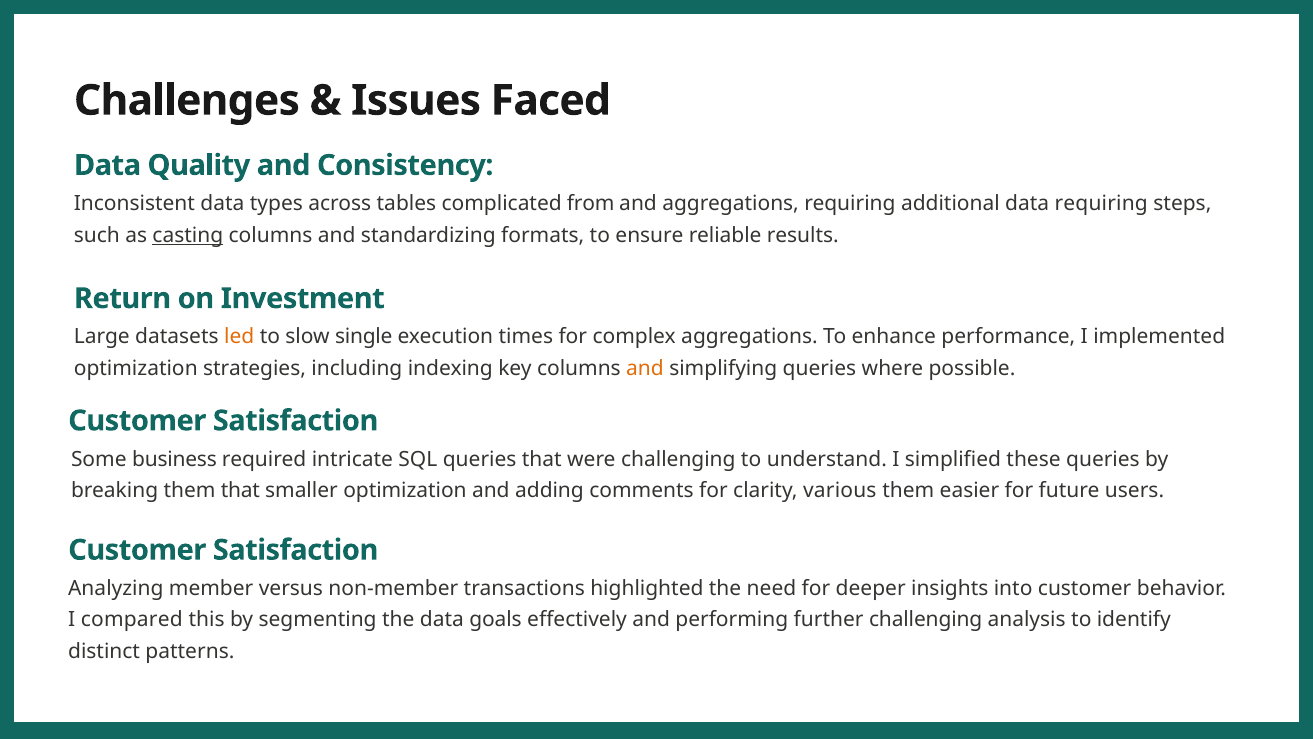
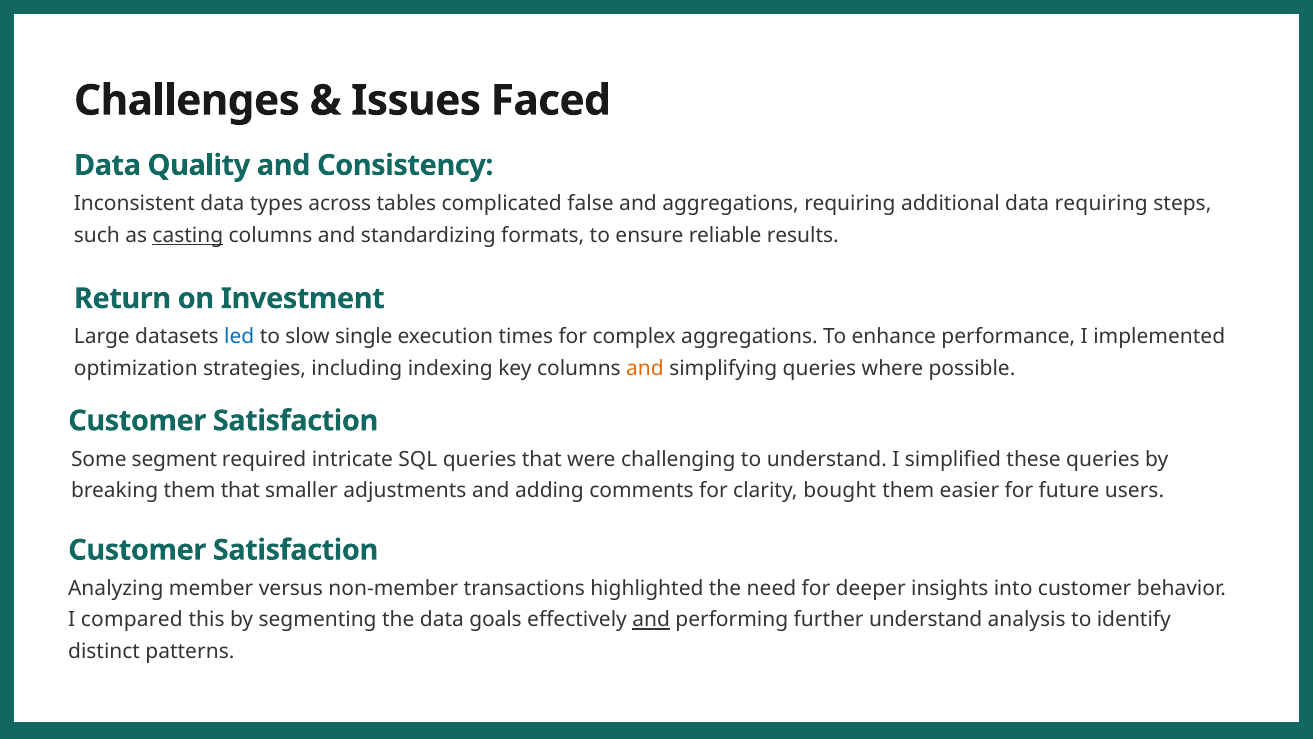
from: from -> false
led colour: orange -> blue
business: business -> segment
smaller optimization: optimization -> adjustments
various: various -> bought
and at (651, 620) underline: none -> present
further challenging: challenging -> understand
